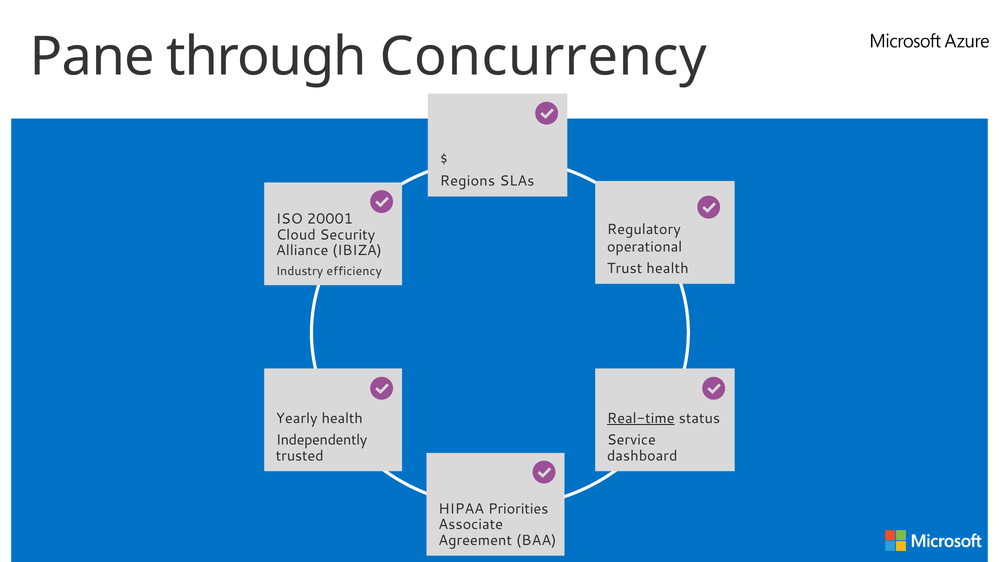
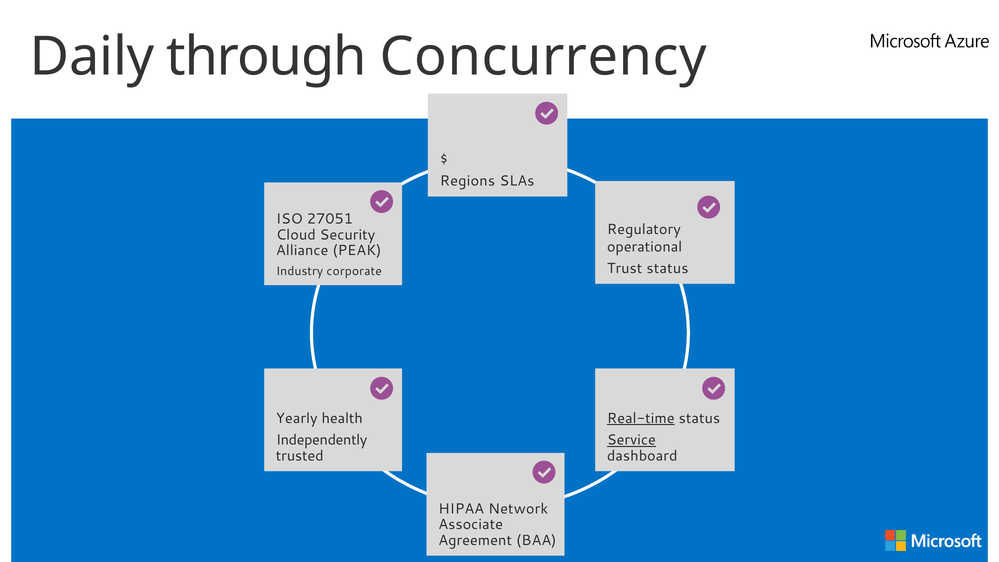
Pane: Pane -> Daily
20001: 20001 -> 27051
IBIZA: IBIZA -> PEAK
Trust health: health -> status
efficiency: efficiency -> corporate
Service underline: none -> present
Priorities: Priorities -> Network
